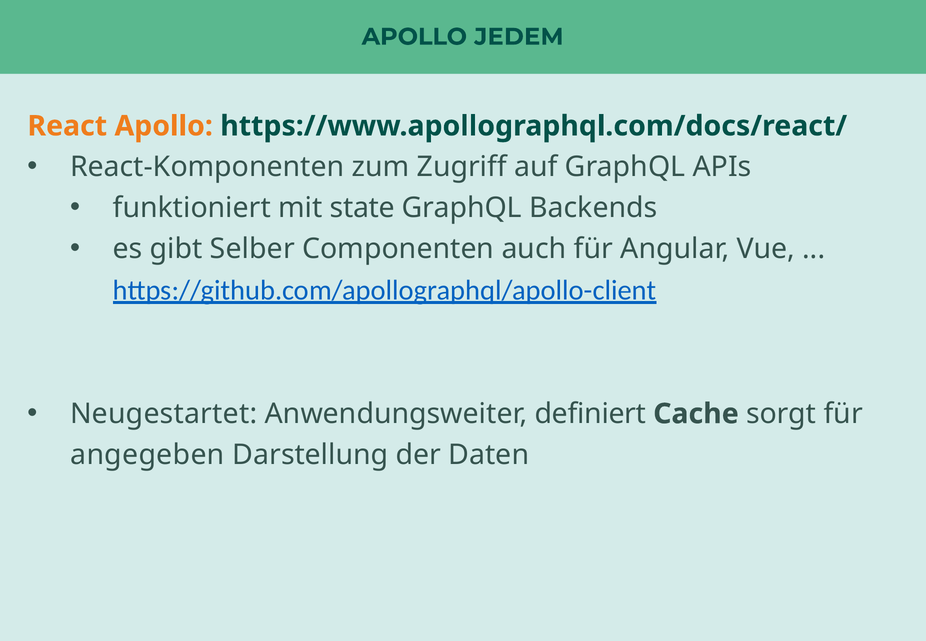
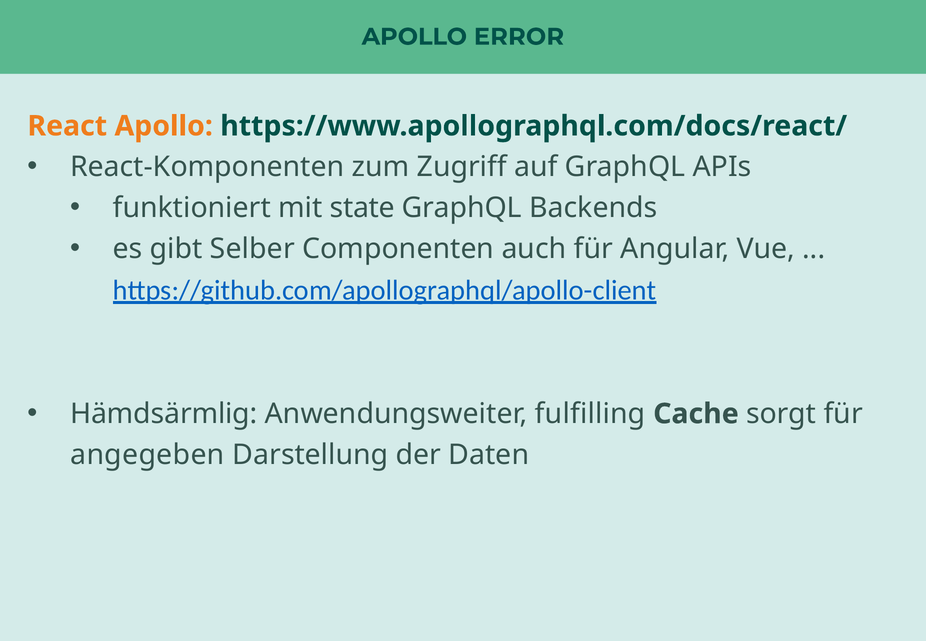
JEDEM: JEDEM -> ERROR
Neugestartet: Neugestartet -> Hämdsärmlig
definiert: definiert -> fulfilling
